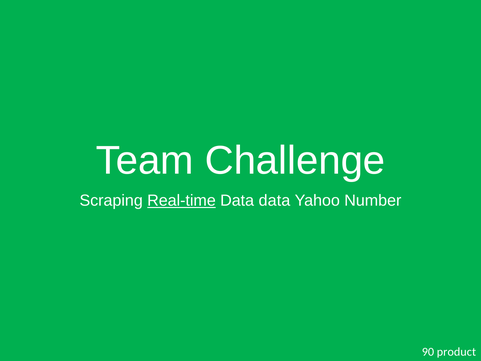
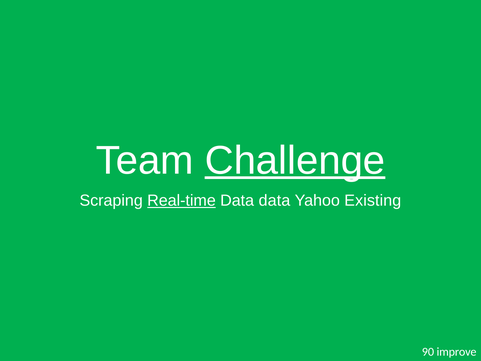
Challenge underline: none -> present
Number: Number -> Existing
product: product -> improve
